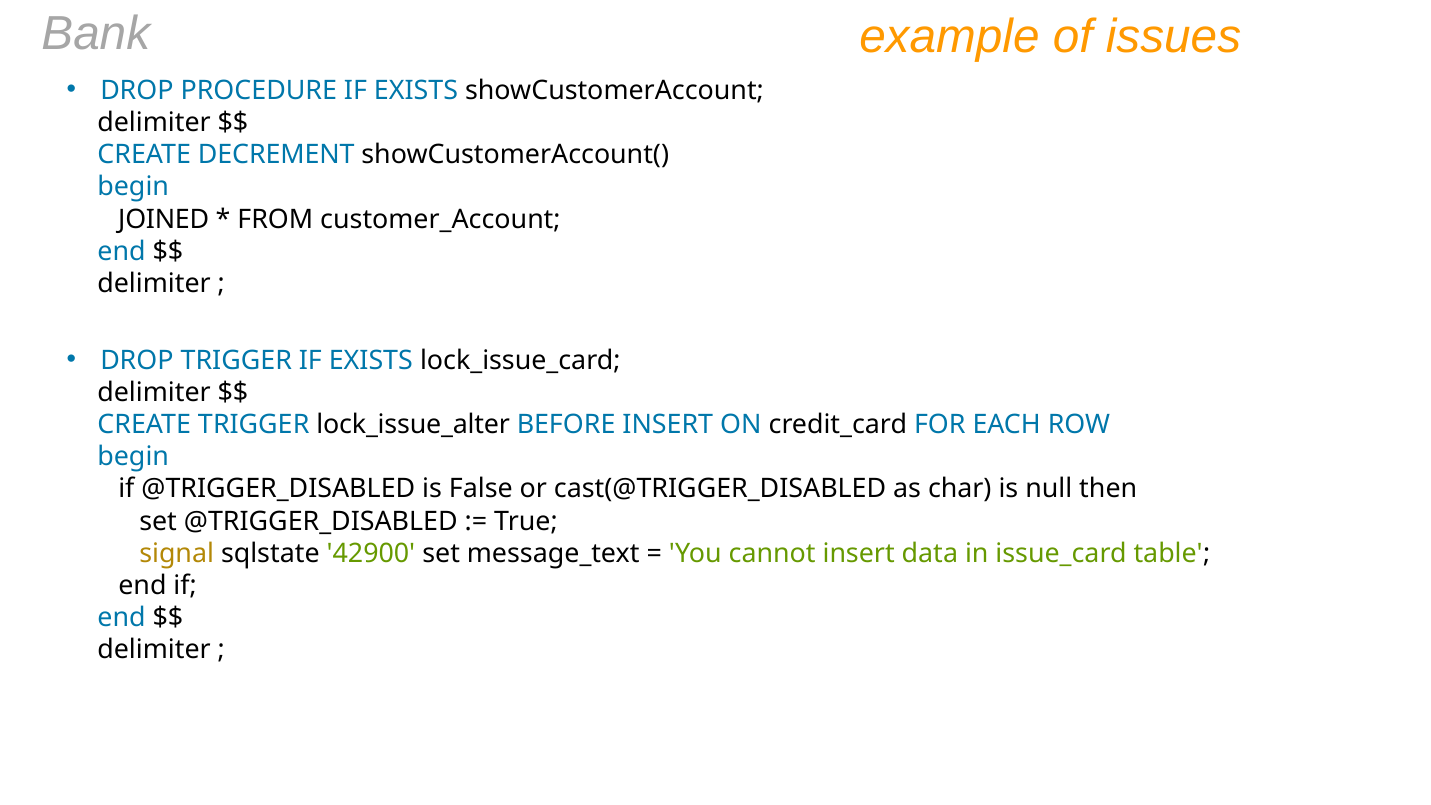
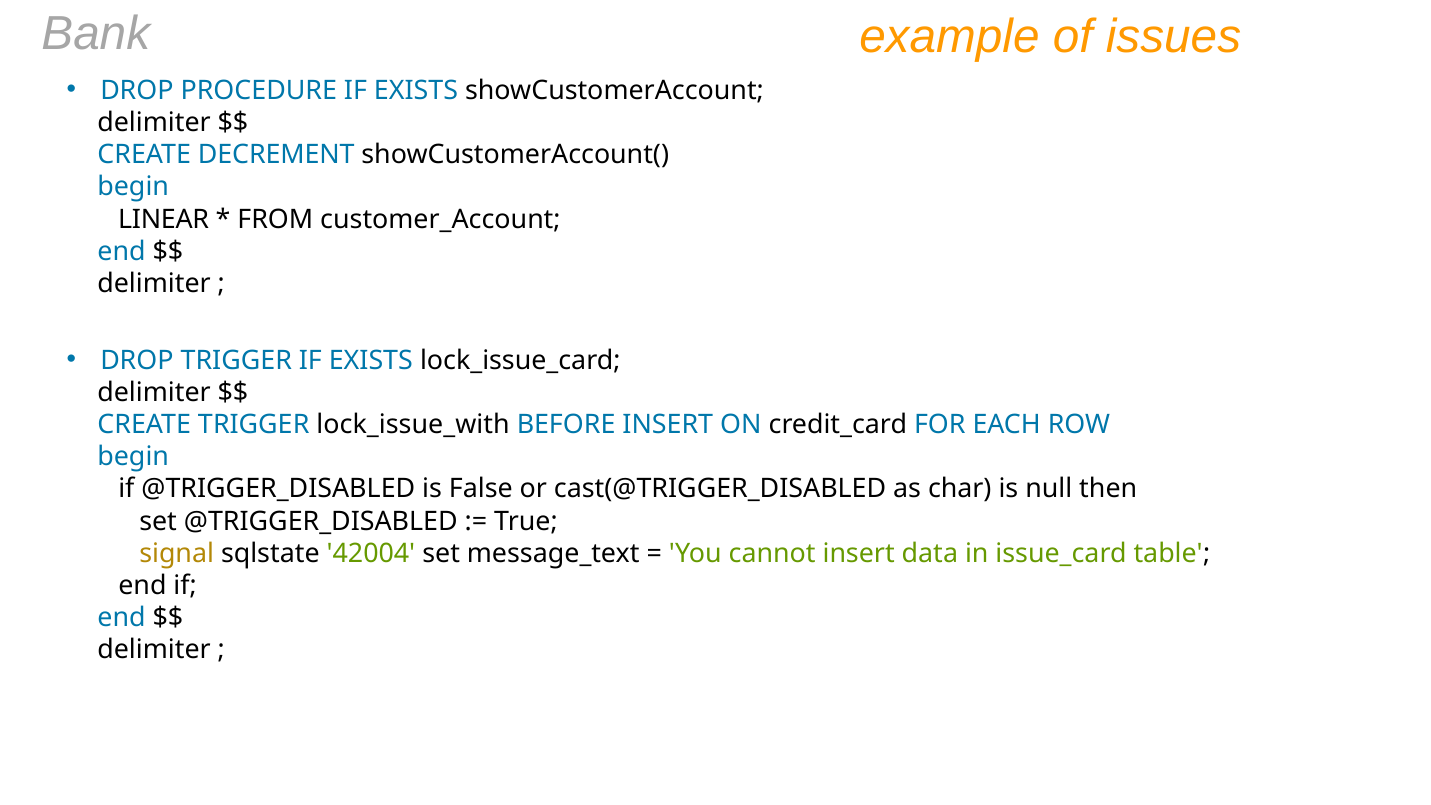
JOINED: JOINED -> LINEAR
lock_issue_alter: lock_issue_alter -> lock_issue_with
42900: 42900 -> 42004
